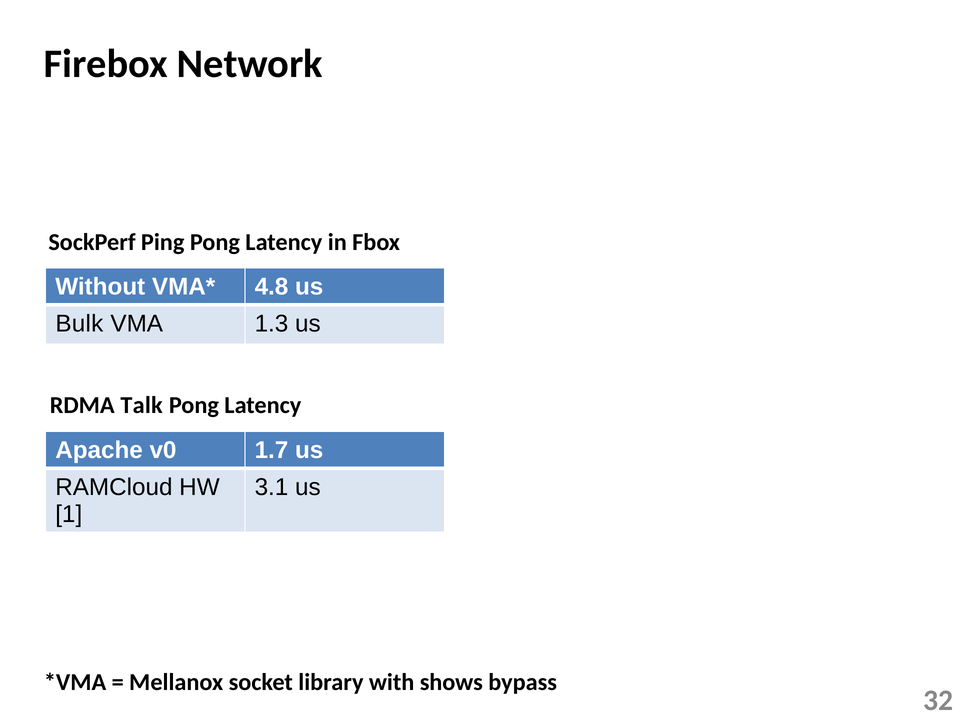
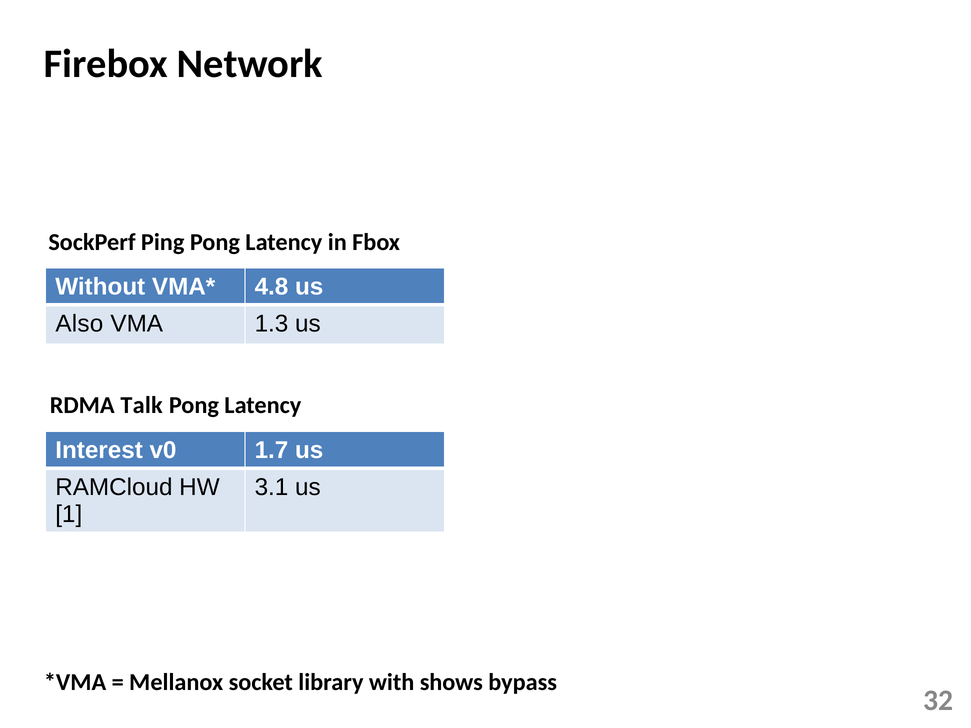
Bulk: Bulk -> Also
Apache: Apache -> Interest
